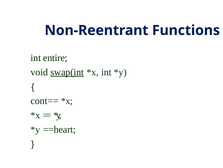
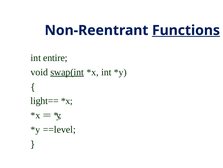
Functions underline: none -> present
cont==: cont== -> light==
==heart: ==heart -> ==level
